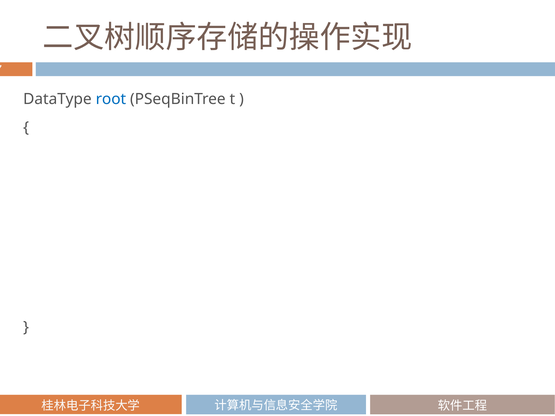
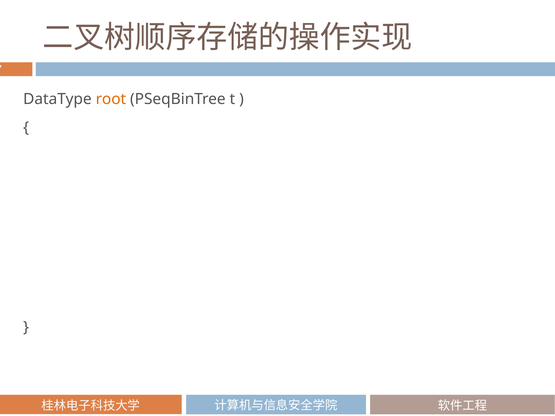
root colour: blue -> orange
